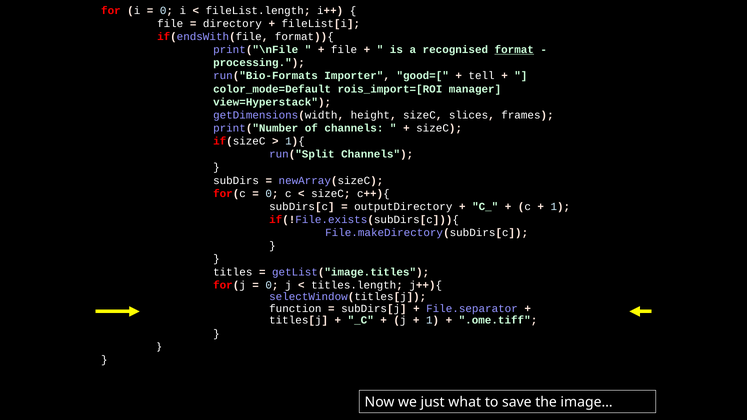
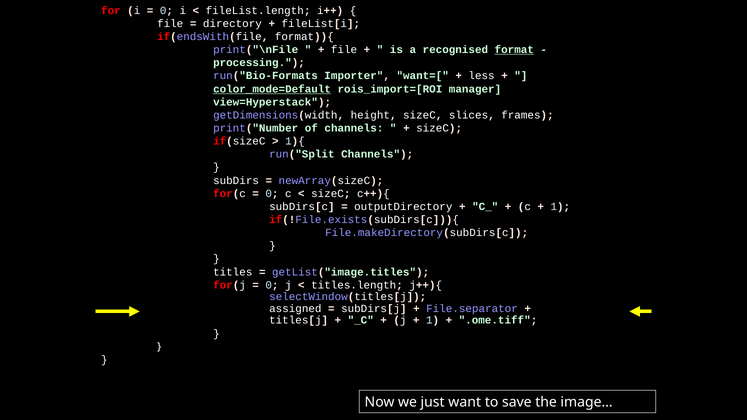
good=[: good=[ -> want=[
tell: tell -> less
color_mode=Default underline: none -> present
function: function -> assigned
what: what -> want
